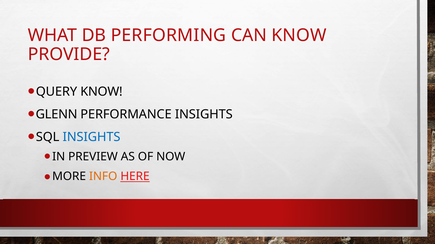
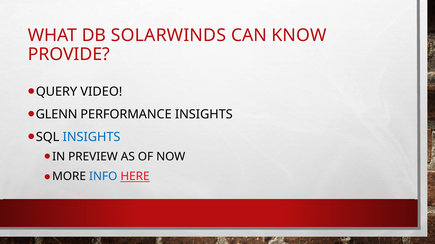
PERFORMING: PERFORMING -> SOLARWINDS
QUERY KNOW: KNOW -> VIDEO
INFO colour: orange -> blue
